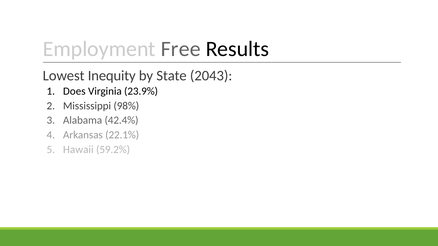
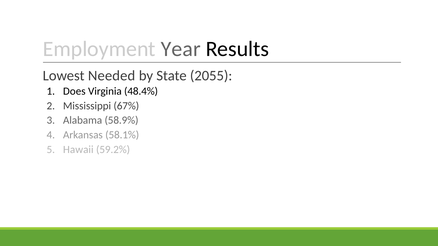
Free: Free -> Year
Inequity: Inequity -> Needed
2043: 2043 -> 2055
23.9%: 23.9% -> 48.4%
98%: 98% -> 67%
42.4%: 42.4% -> 58.9%
22.1%: 22.1% -> 58.1%
